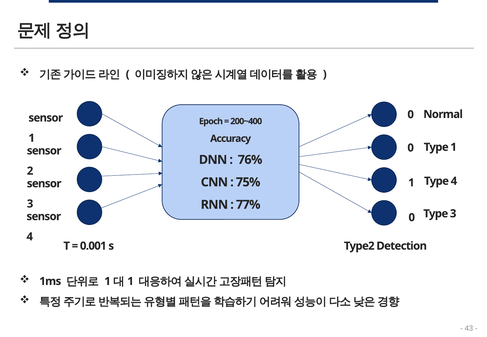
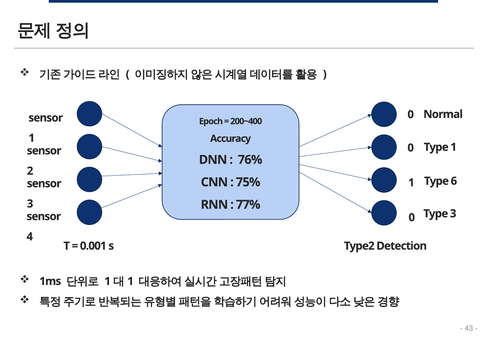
Type 4: 4 -> 6
